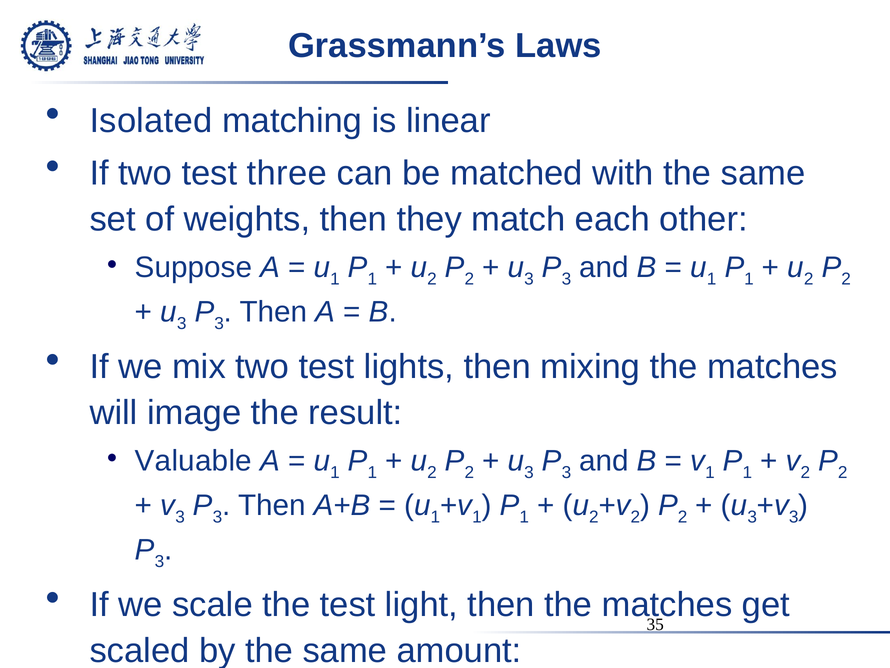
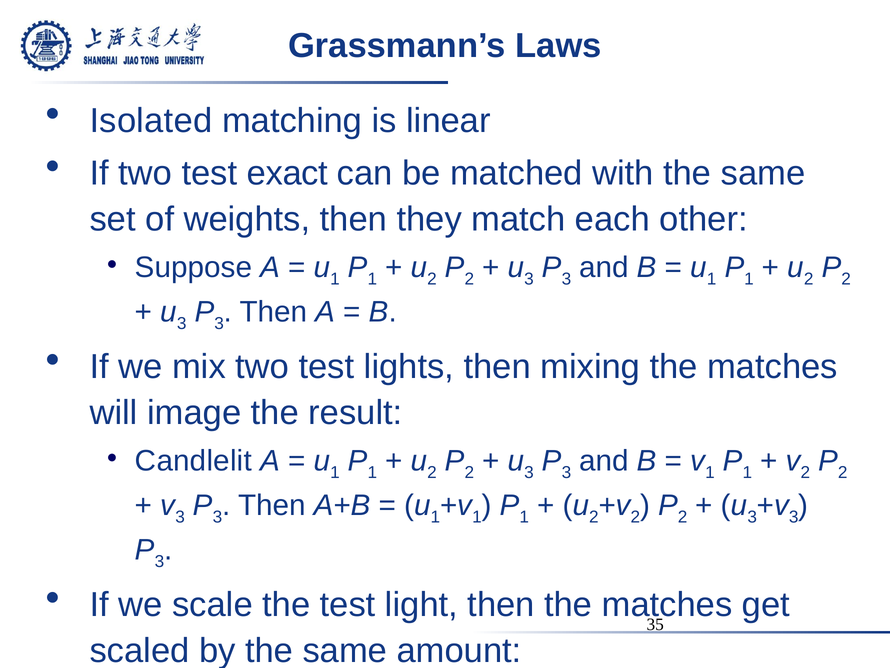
three: three -> exact
Valuable: Valuable -> Candlelit
